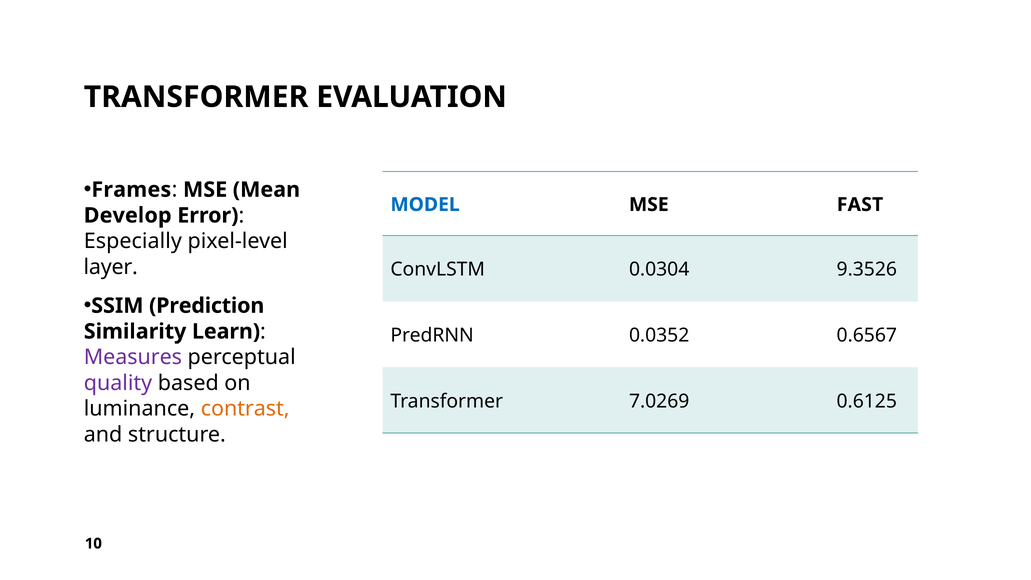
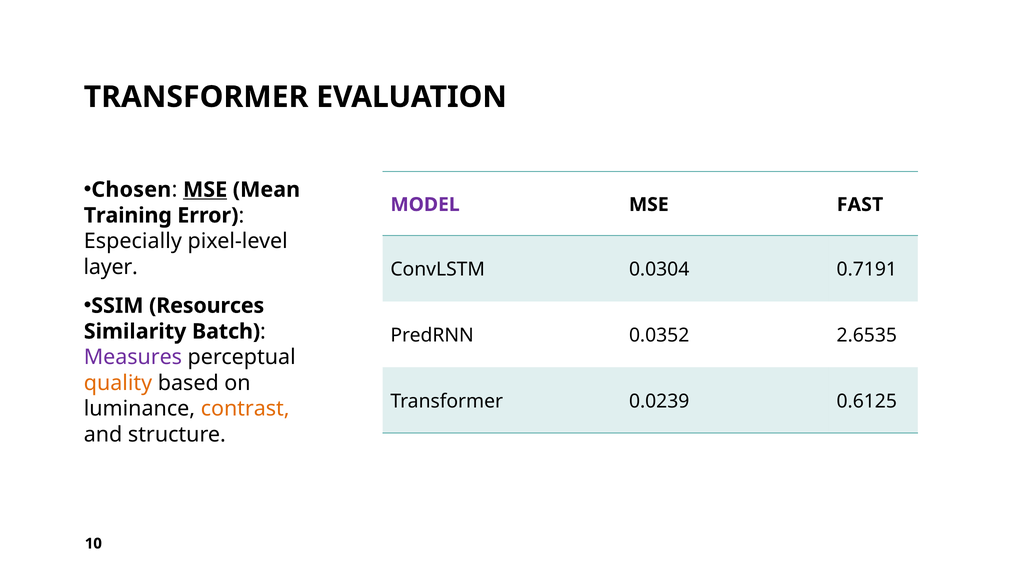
Frames: Frames -> Chosen
MSE at (205, 190) underline: none -> present
MODEL colour: blue -> purple
Develop: Develop -> Training
9.3526: 9.3526 -> 0.7191
Prediction: Prediction -> Resources
Learn: Learn -> Batch
0.6567: 0.6567 -> 2.6535
quality colour: purple -> orange
7.0269: 7.0269 -> 0.0239
